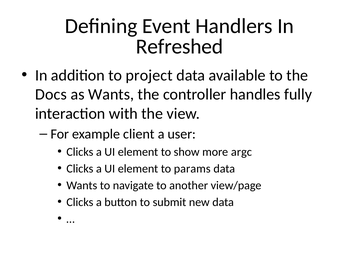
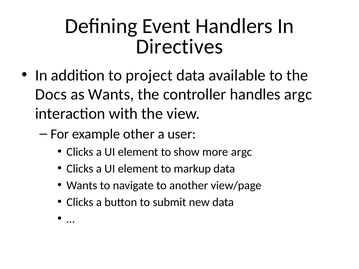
Refreshed: Refreshed -> Directives
handles fully: fully -> argc
client: client -> other
params: params -> markup
